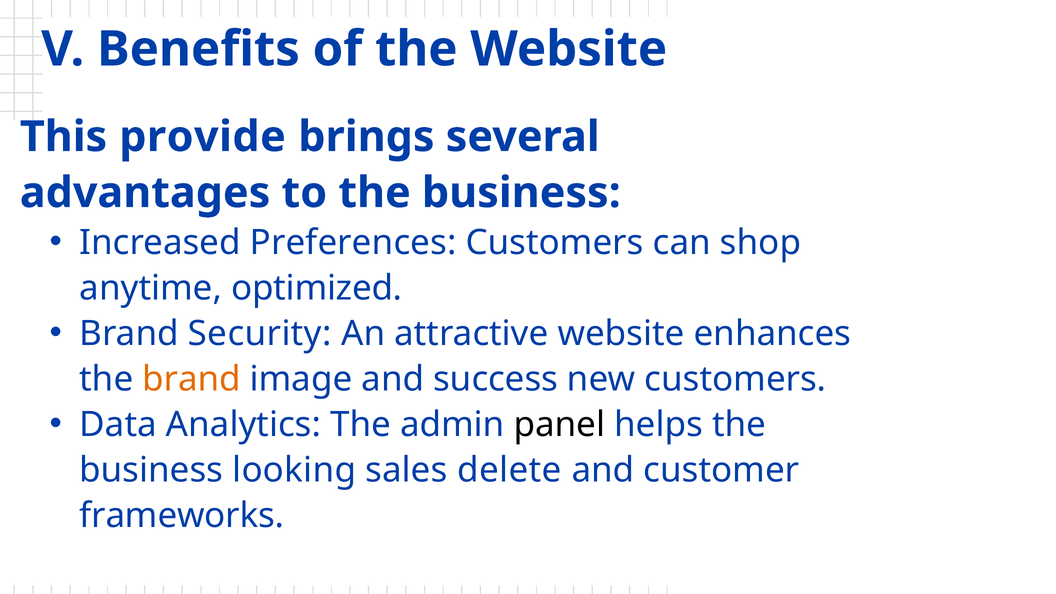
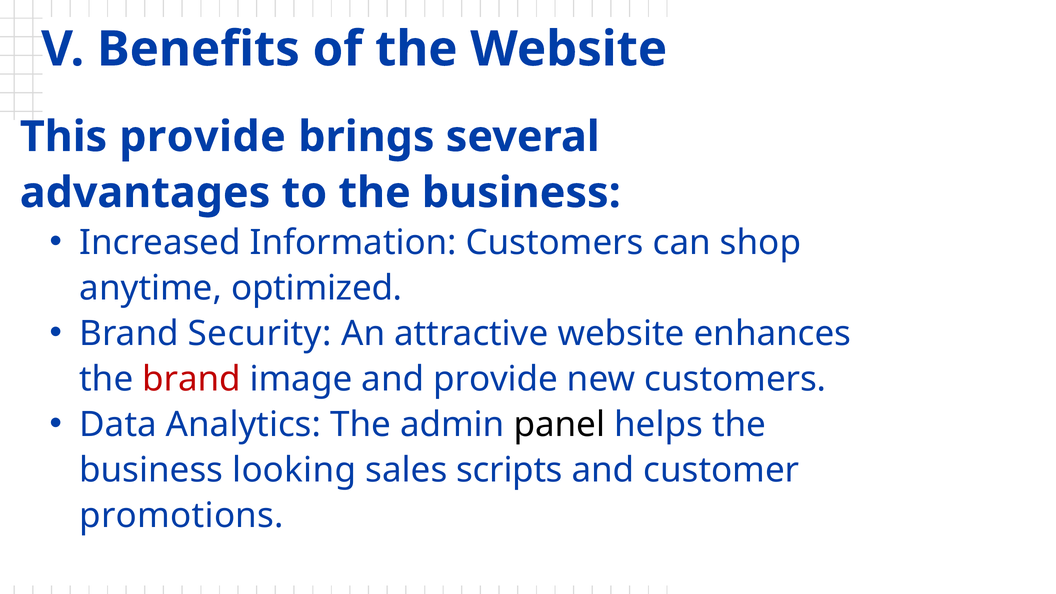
Preferences: Preferences -> Information
brand at (192, 379) colour: orange -> red
and success: success -> provide
delete: delete -> scripts
frameworks: frameworks -> promotions
